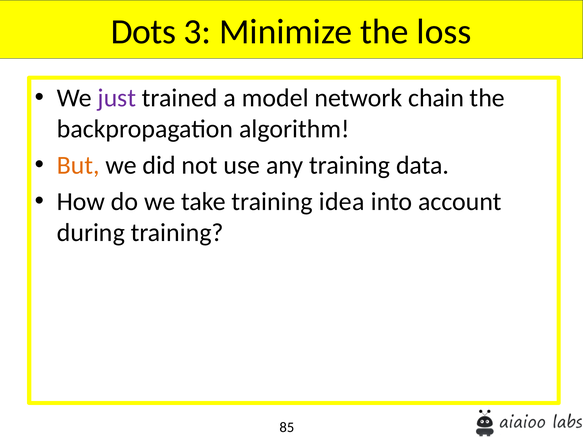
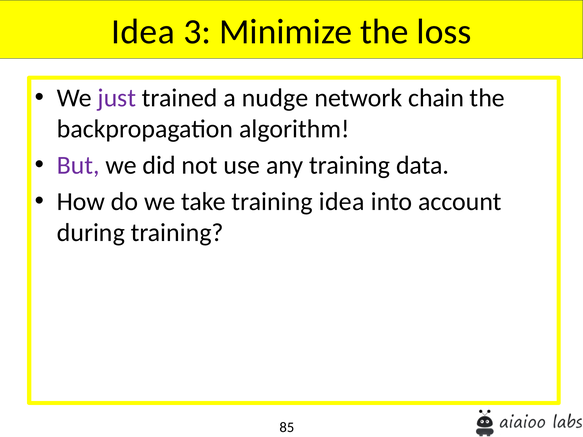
Dots at (143, 32): Dots -> Idea
model: model -> nudge
But colour: orange -> purple
